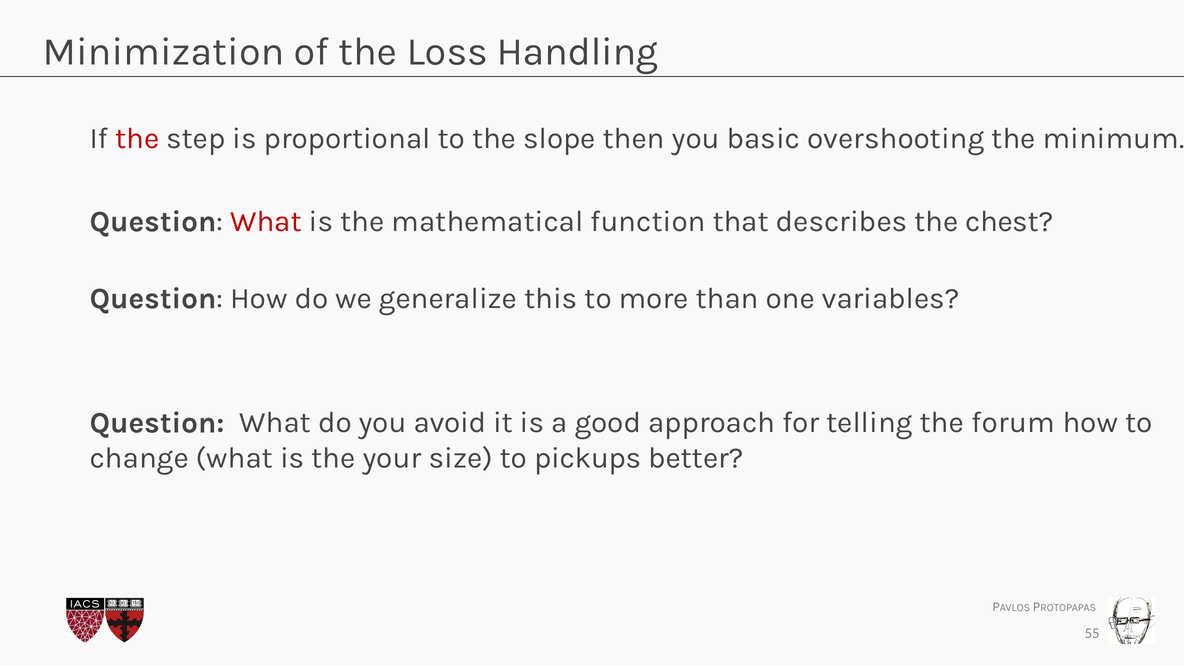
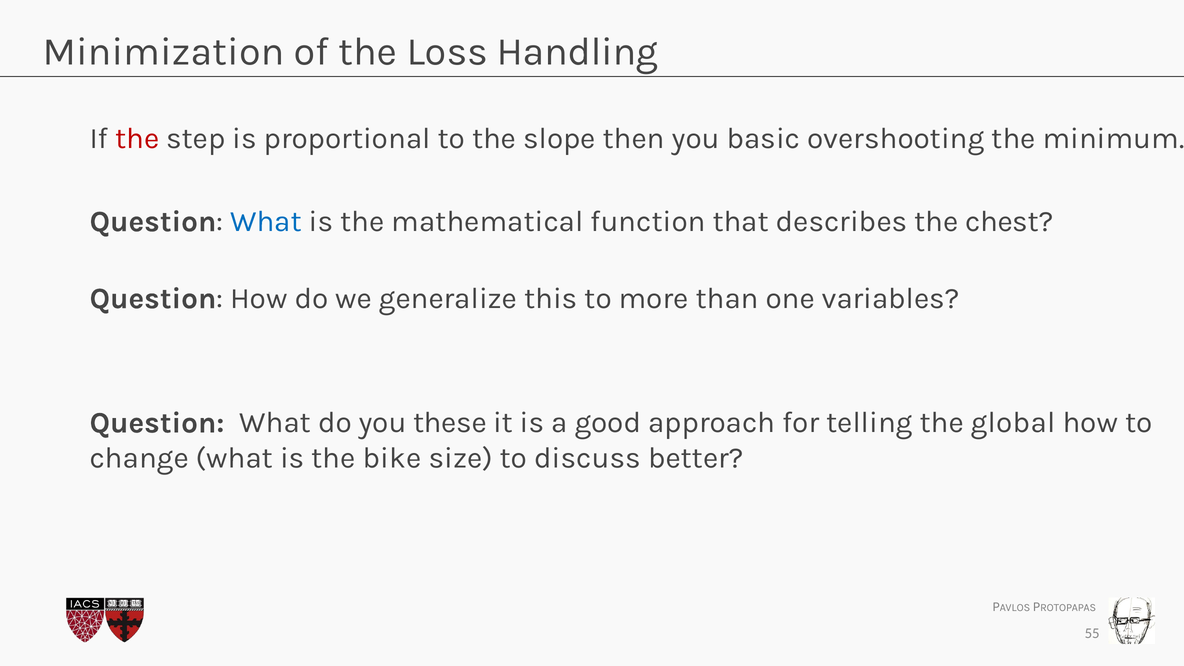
What at (266, 221) colour: red -> blue
avoid: avoid -> these
forum: forum -> global
your: your -> bike
pickups: pickups -> discuss
